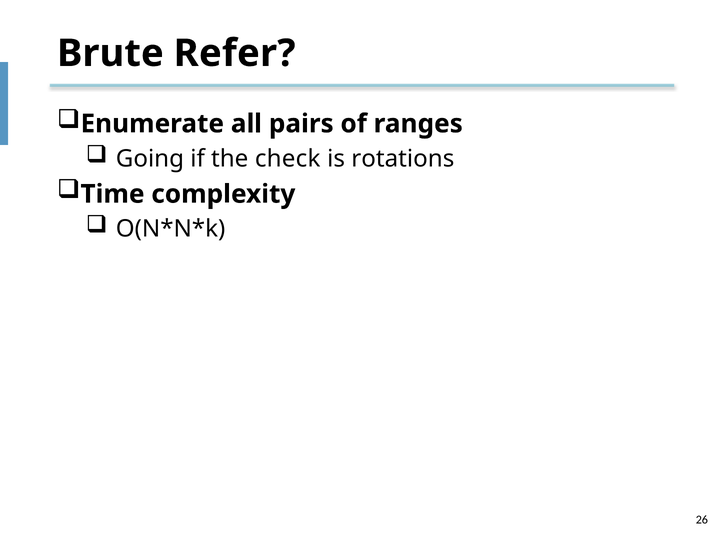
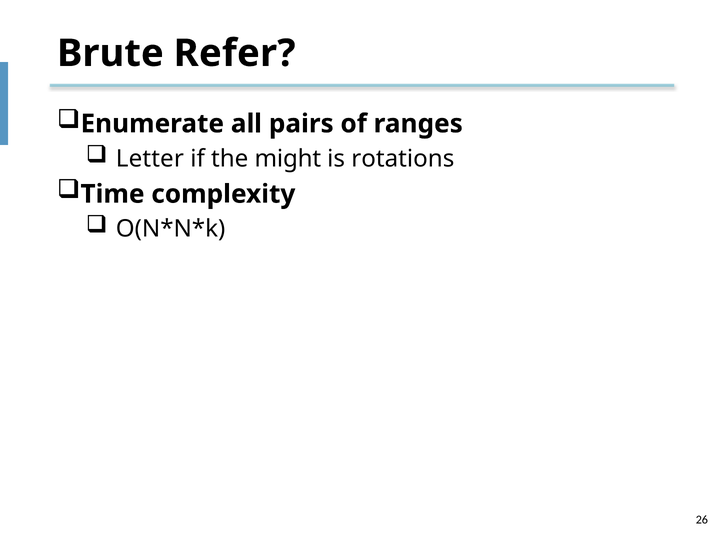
Going: Going -> Letter
check: check -> might
